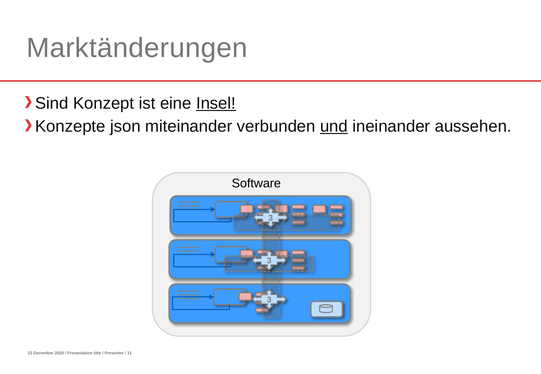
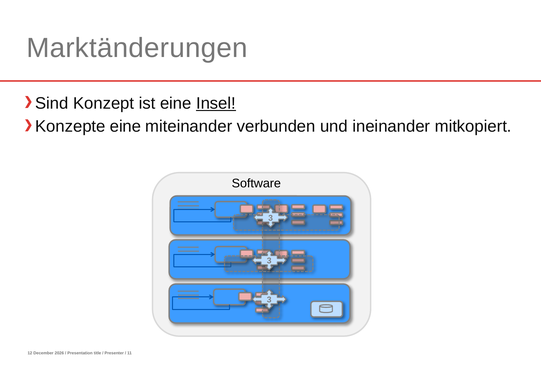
Konzepte json: json -> eine
und underline: present -> none
aussehen: aussehen -> mitkopiert
